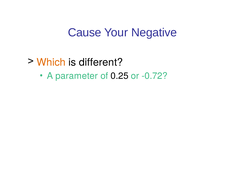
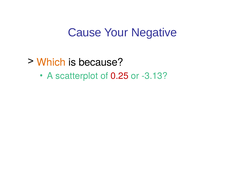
different: different -> because
parameter: parameter -> scatterplot
0.25 colour: black -> red
-0.72: -0.72 -> -3.13
